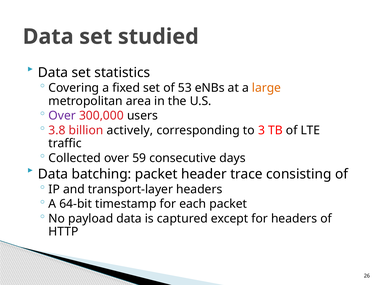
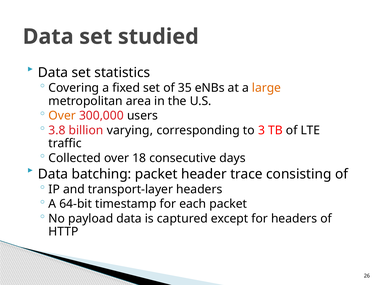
53: 53 -> 35
Over at (62, 115) colour: purple -> orange
actively: actively -> varying
59: 59 -> 18
